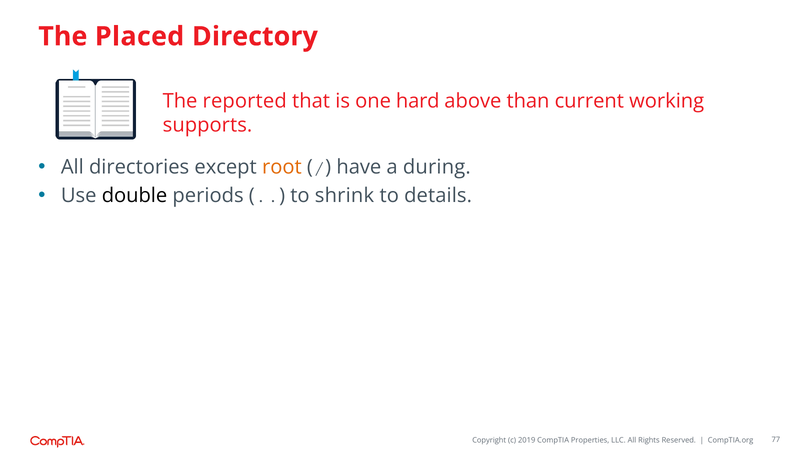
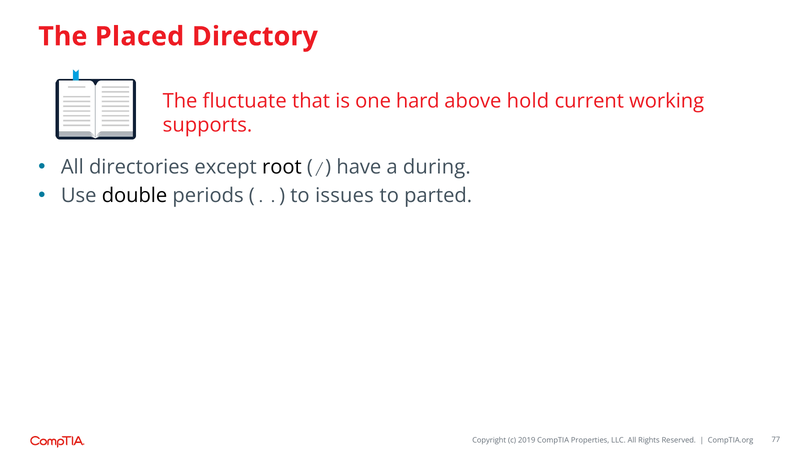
reported: reported -> fluctuate
than: than -> hold
root colour: orange -> black
shrink: shrink -> issues
details: details -> parted
